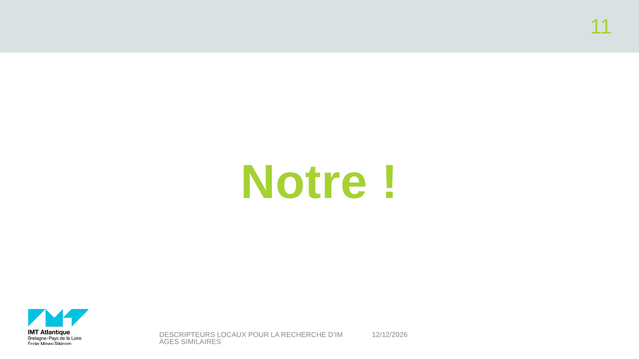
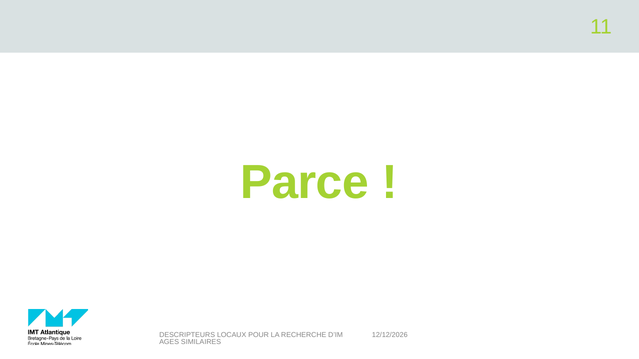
Notre: Notre -> Parce
